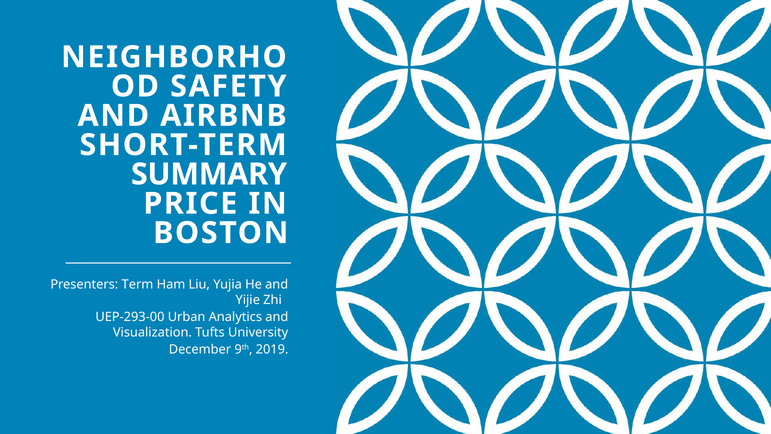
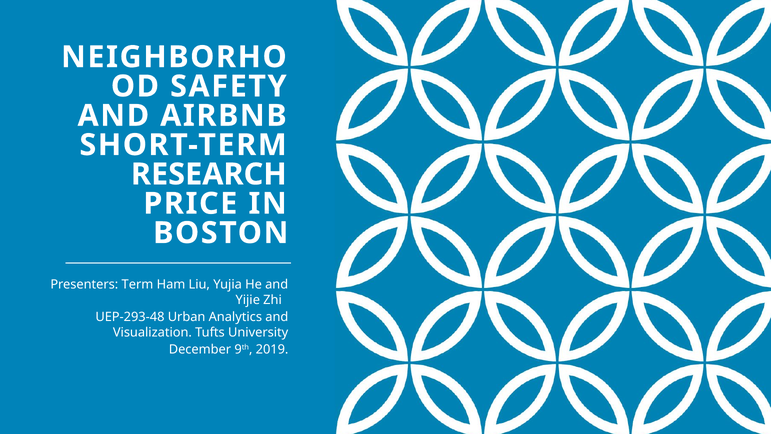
SUMMARY: SUMMARY -> RESEARCH
UEP-293-00: UEP-293-00 -> UEP-293-48
